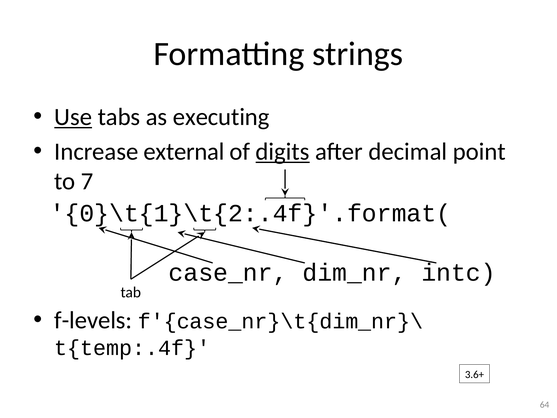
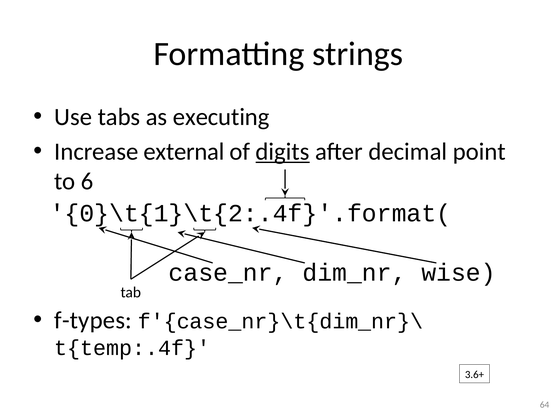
Use underline: present -> none
7: 7 -> 6
intc: intc -> wise
f-levels: f-levels -> f-types
